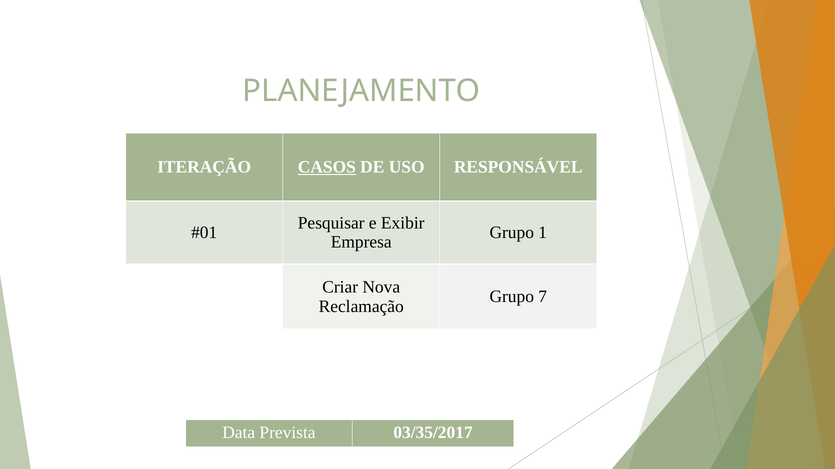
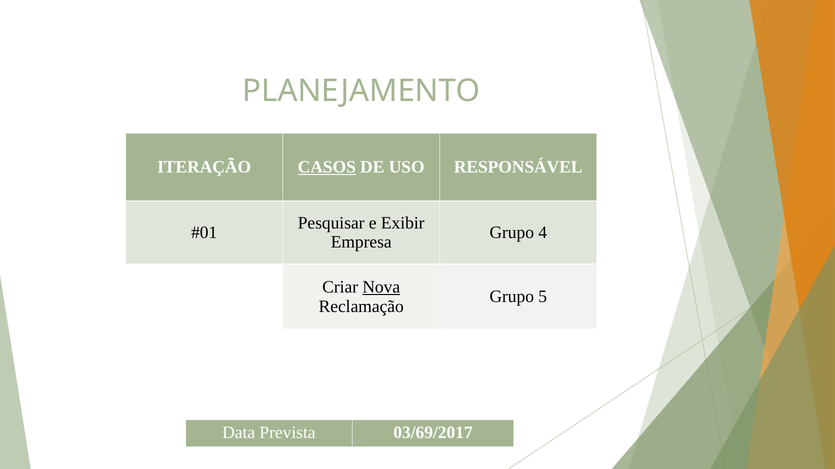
1: 1 -> 4
Nova underline: none -> present
7: 7 -> 5
03/35/2017: 03/35/2017 -> 03/69/2017
